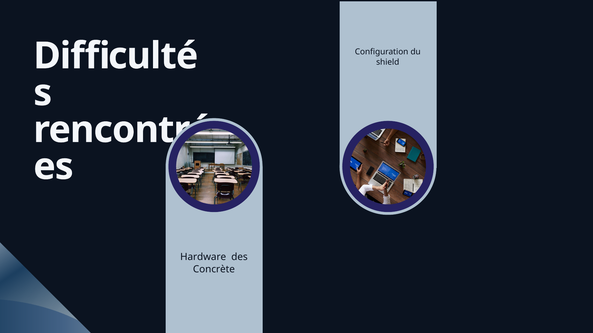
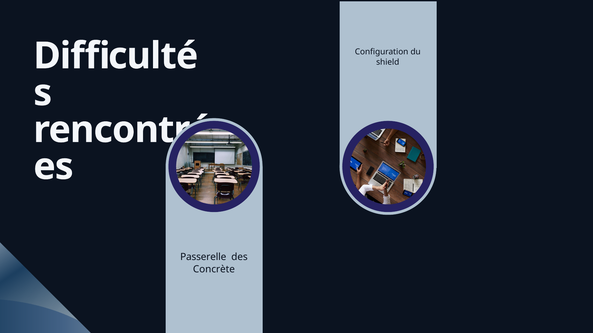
Hardware: Hardware -> Passerelle
